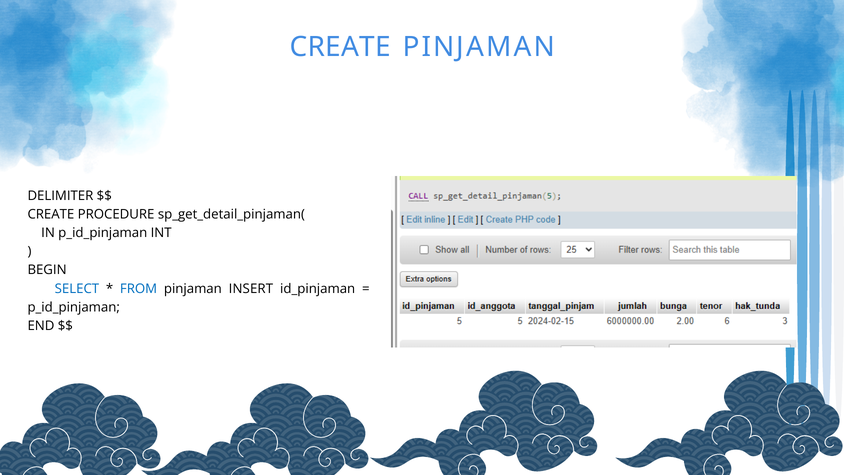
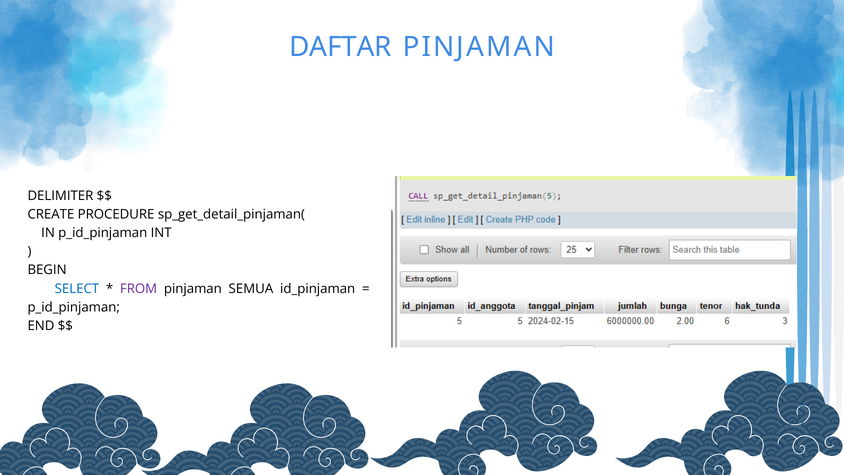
CREATE at (340, 47): CREATE -> DAFTAR
FROM colour: blue -> purple
INSERT: INSERT -> SEMUA
